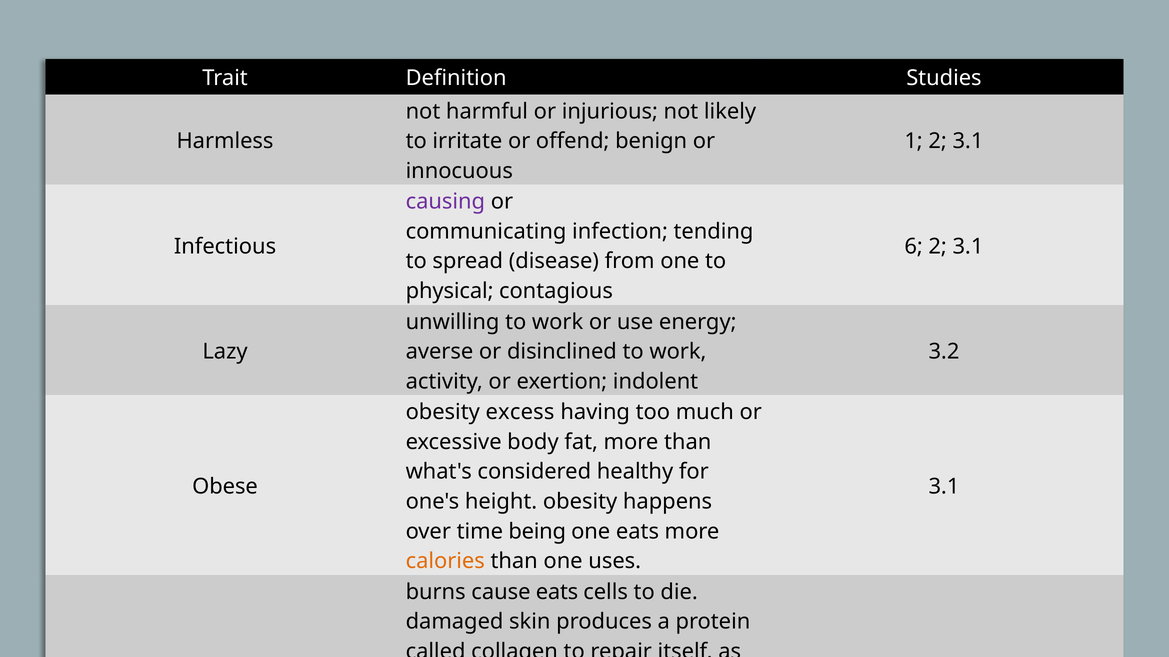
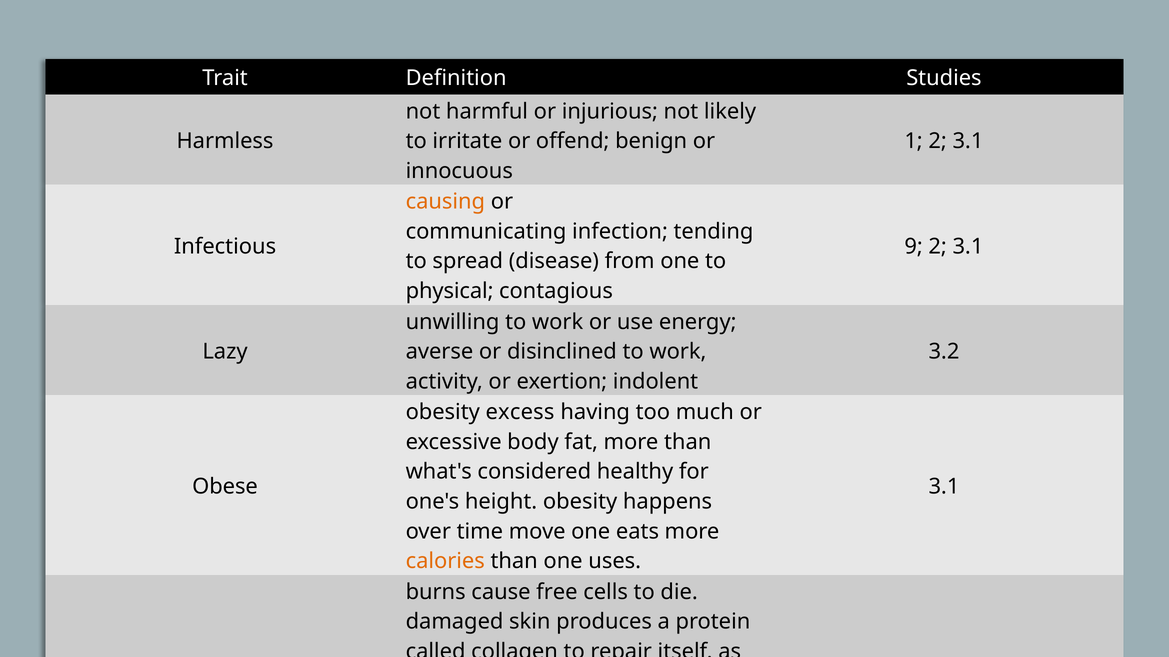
causing colour: purple -> orange
6: 6 -> 9
being: being -> move
cause eats: eats -> free
